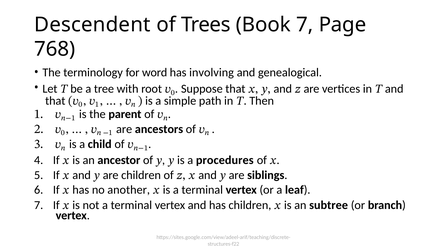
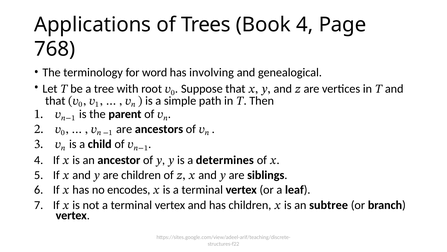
Descendent: Descendent -> Applications
Book 7: 7 -> 4
procedures: procedures -> determines
another: another -> encodes
